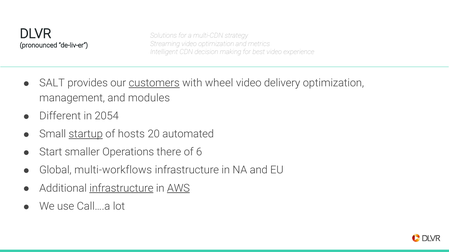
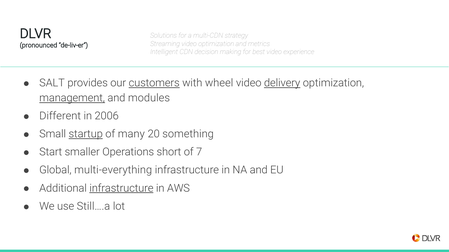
delivery underline: none -> present
management underline: none -> present
2054: 2054 -> 2006
hosts: hosts -> many
automated: automated -> something
there: there -> short
6: 6 -> 7
multi-workflows: multi-workflows -> multi-everything
AWS underline: present -> none
Call….a: Call….a -> Still….a
